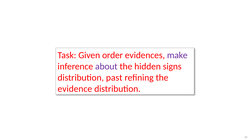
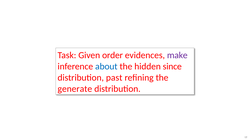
about colour: purple -> blue
signs: signs -> since
evidence: evidence -> generate
